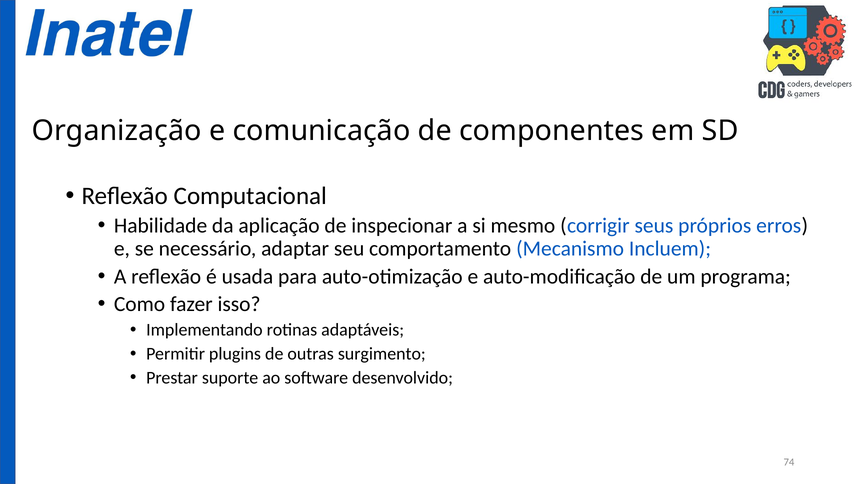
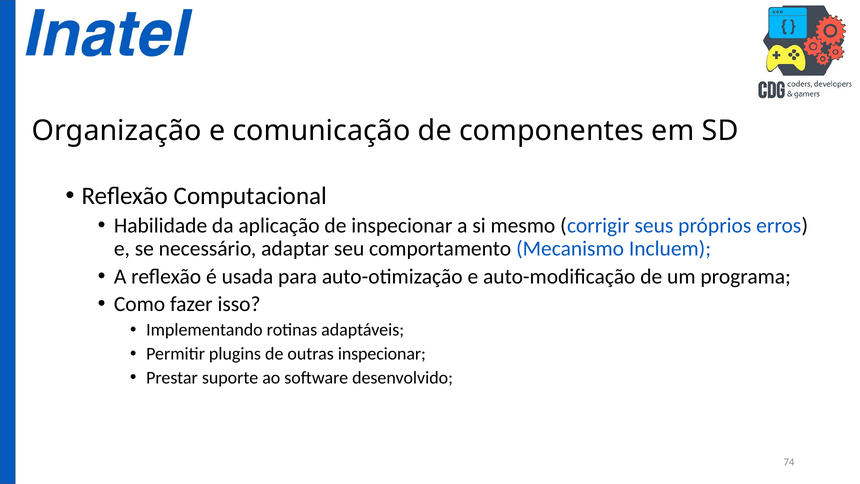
outras surgimento: surgimento -> inspecionar
